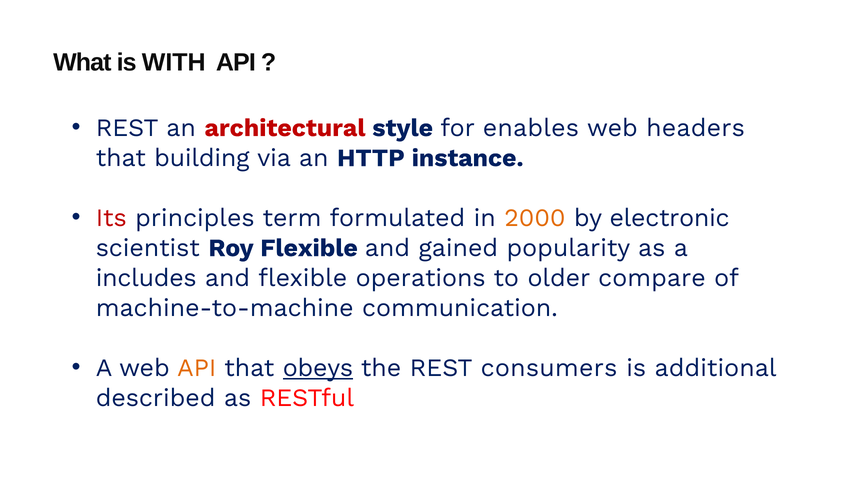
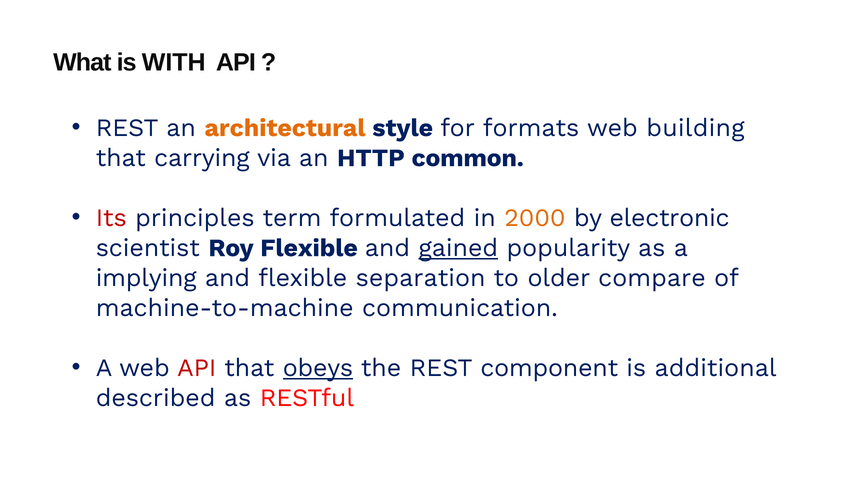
architectural colour: red -> orange
enables: enables -> formats
headers: headers -> building
building: building -> carrying
instance: instance -> common
gained underline: none -> present
includes: includes -> implying
operations: operations -> separation
API at (197, 368) colour: orange -> red
consumers: consumers -> component
